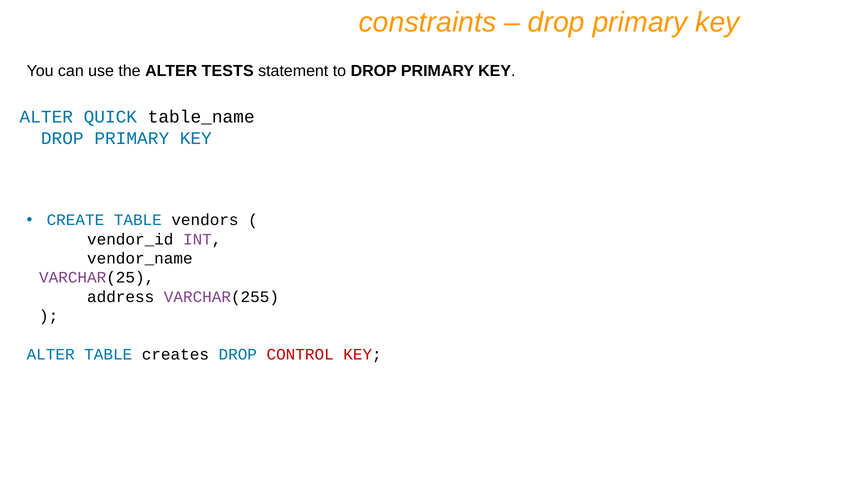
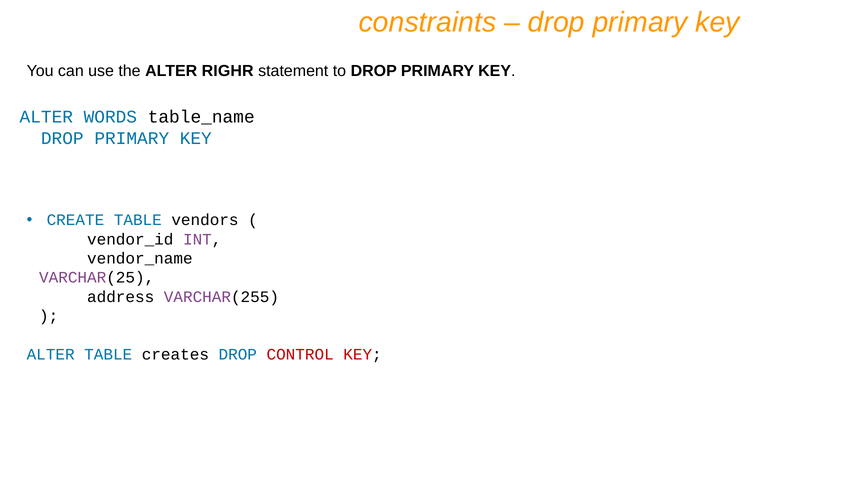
TESTS: TESTS -> RIGHR
QUICK: QUICK -> WORDS
